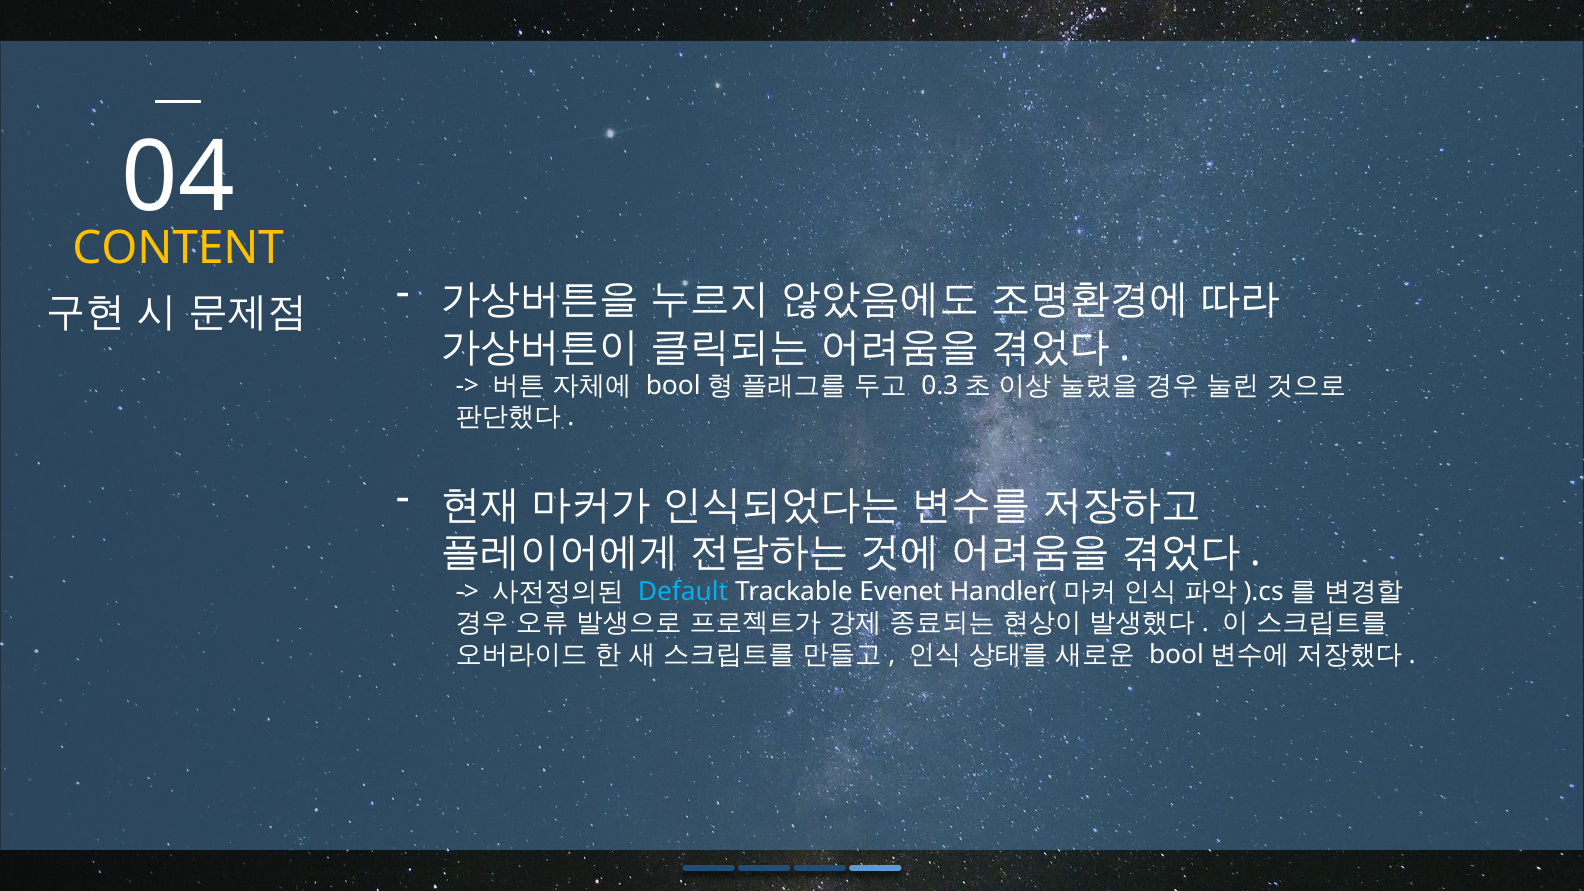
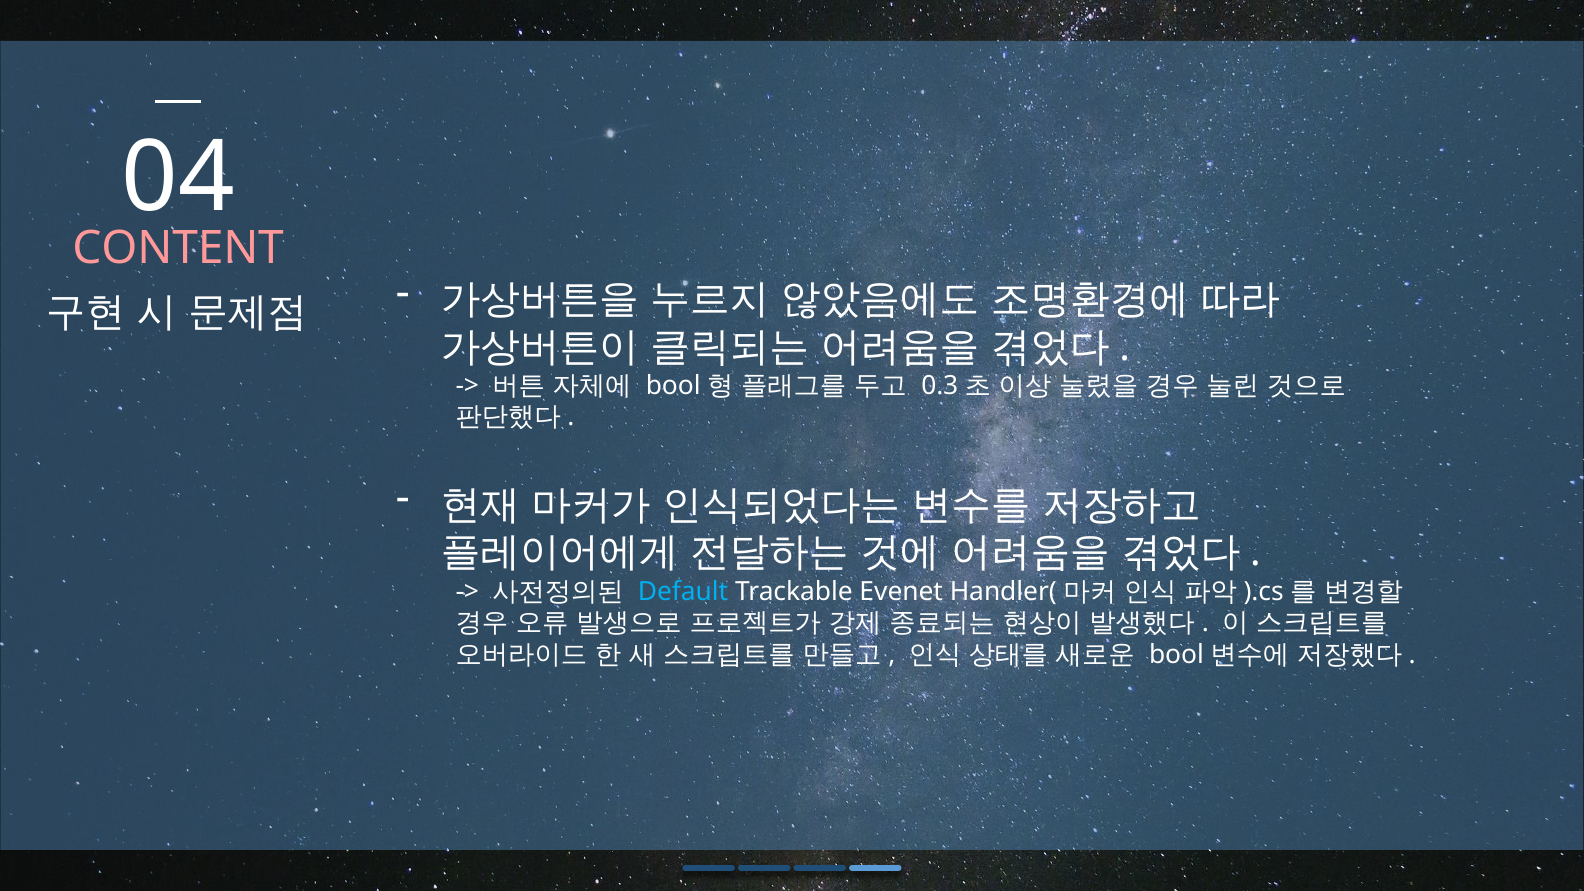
CONTENT colour: yellow -> pink
